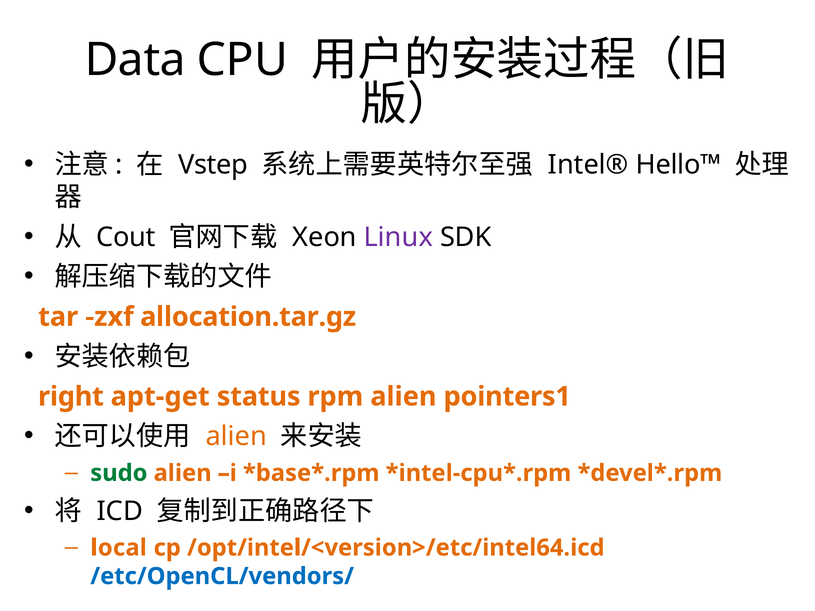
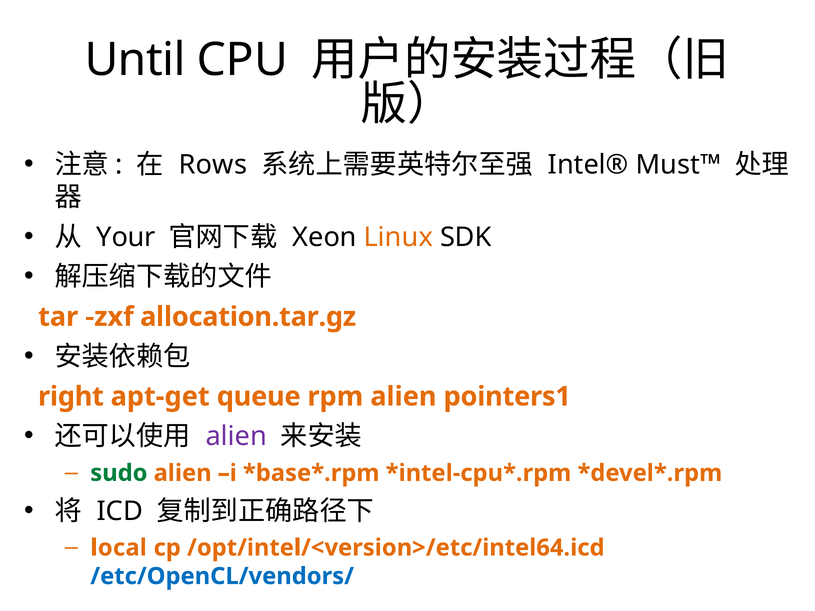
Data: Data -> Until
Vstep: Vstep -> Rows
Hello™: Hello™ -> Must™
Cout: Cout -> Your
Linux colour: purple -> orange
status: status -> queue
alien at (236, 437) colour: orange -> purple
